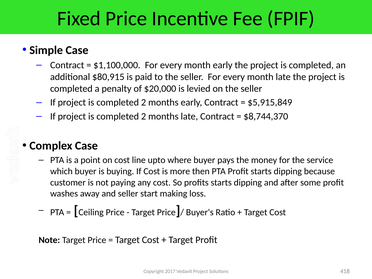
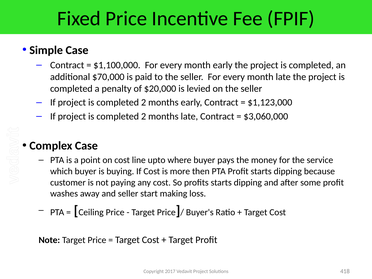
$80,915: $80,915 -> $70,000
$5,915,849: $5,915,849 -> $1,123,000
$8,744,370: $8,744,370 -> $3,060,000
